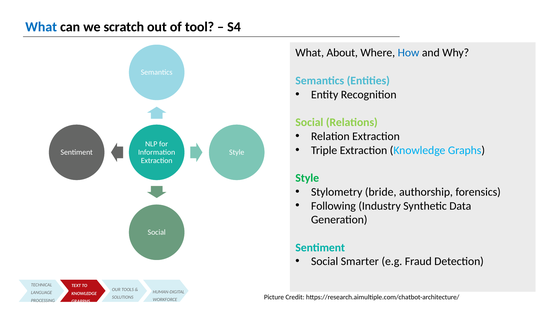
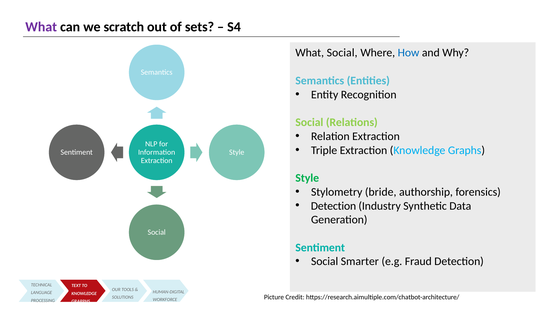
What at (41, 27) colour: blue -> purple
tool: tool -> sets
What About: About -> Social
Following at (333, 206): Following -> Detection
